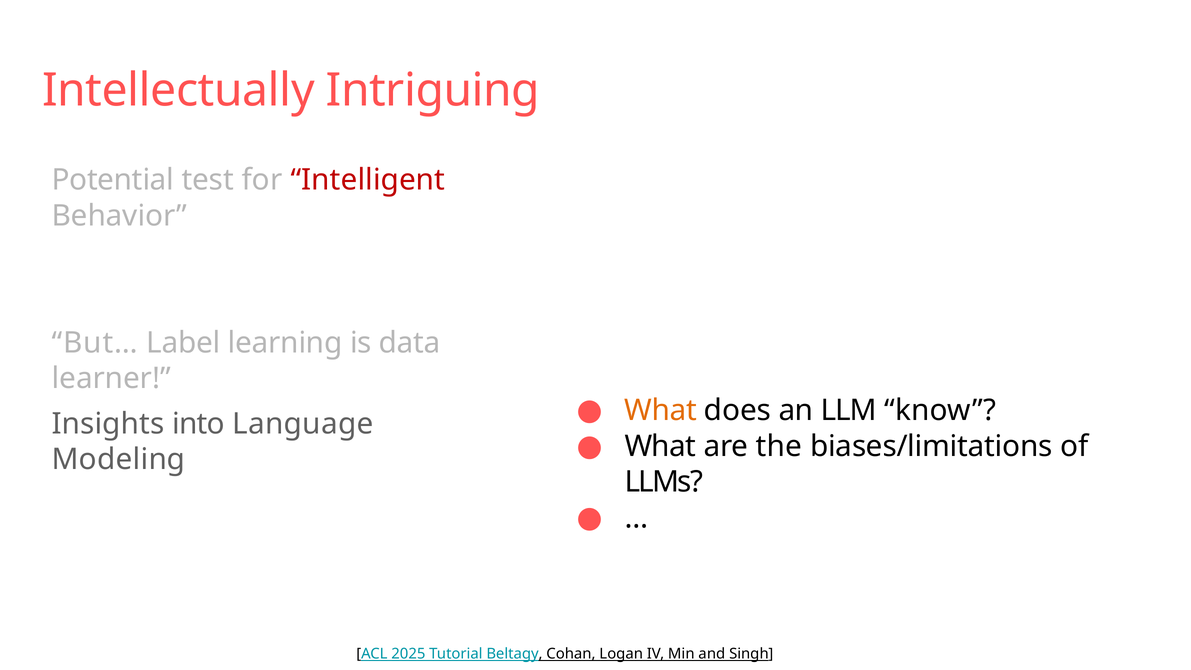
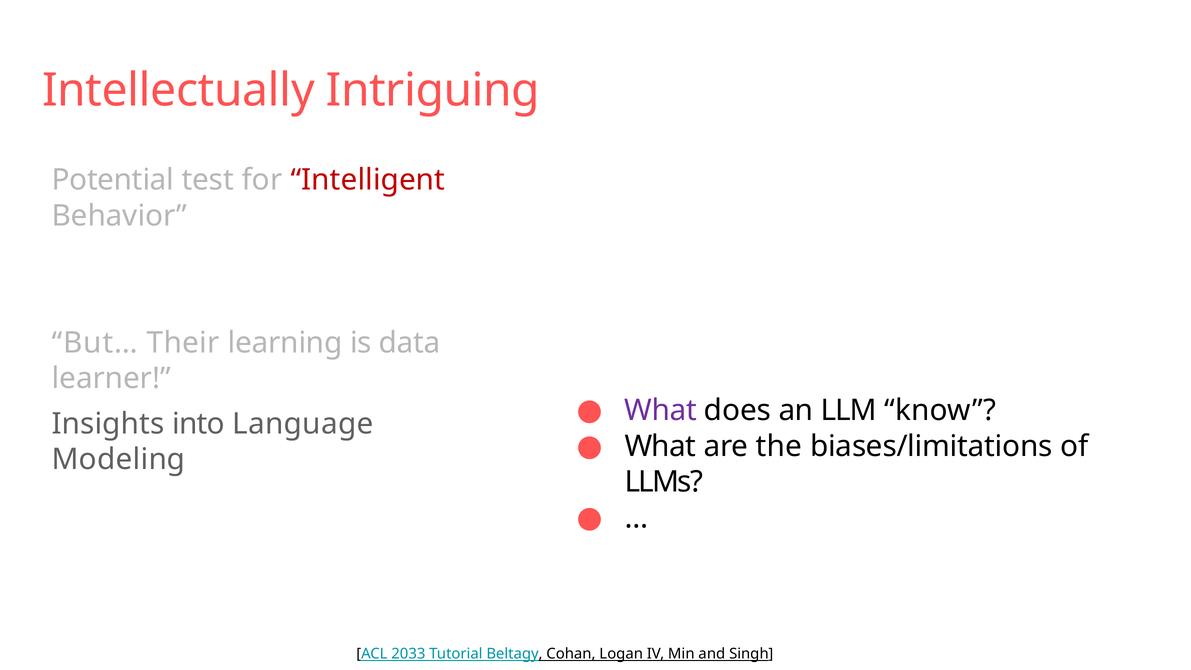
Label: Label -> Their
What at (660, 411) colour: orange -> purple
2025: 2025 -> 2033
